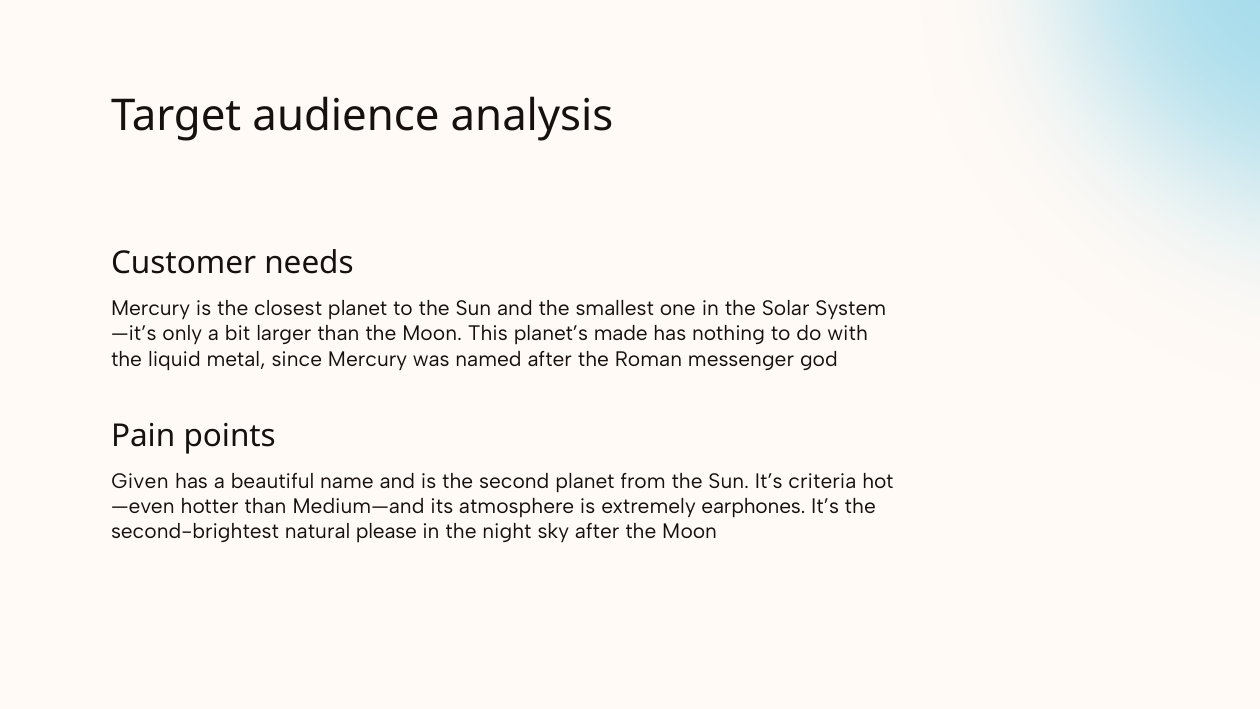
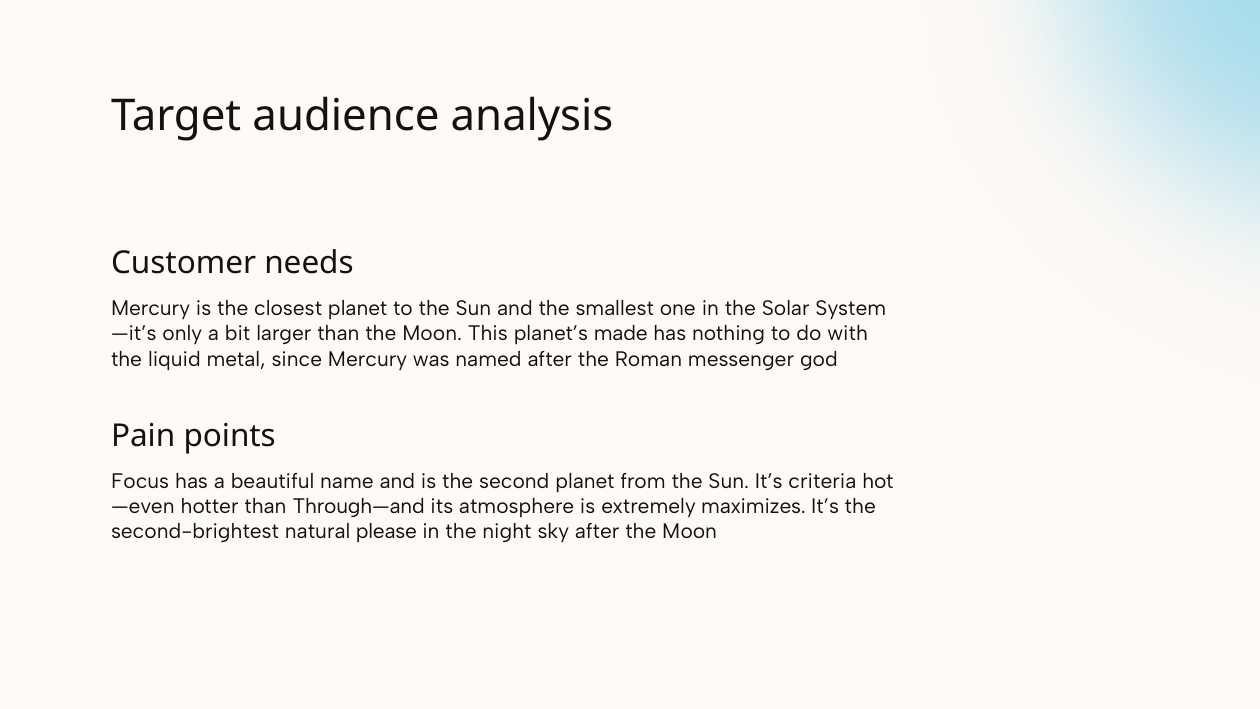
Given: Given -> Focus
Medium—and: Medium—and -> Through—and
earphones: earphones -> maximizes
